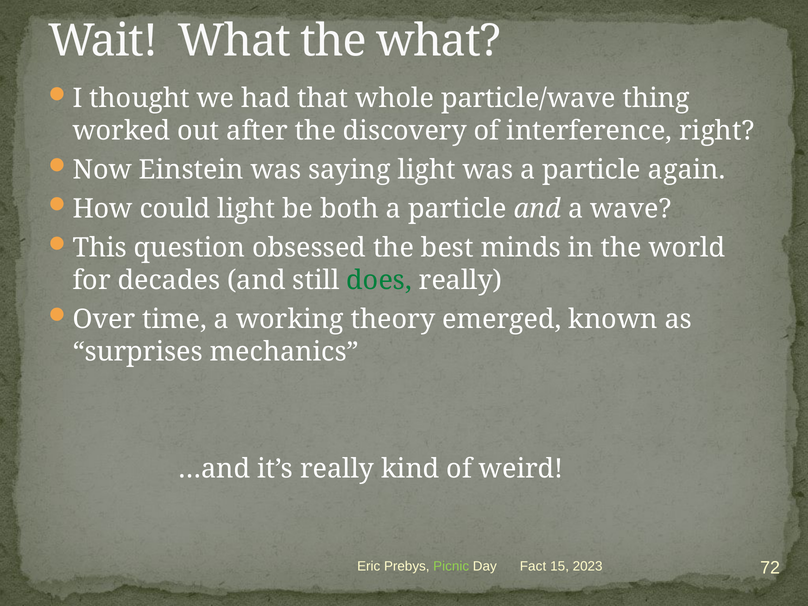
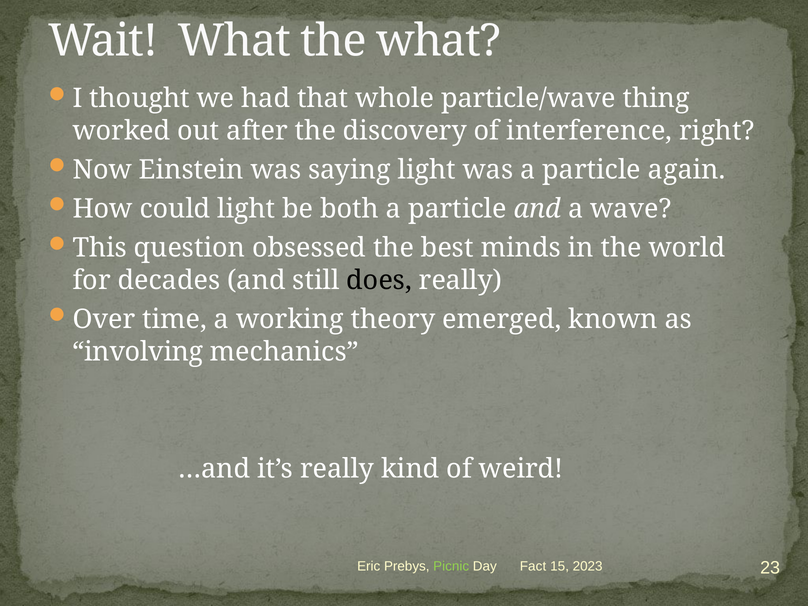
does colour: green -> black
surprises: surprises -> involving
72: 72 -> 23
